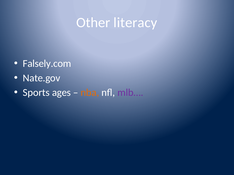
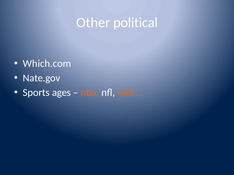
literacy: literacy -> political
Falsely.com: Falsely.com -> Which.com
mlb… colour: purple -> orange
